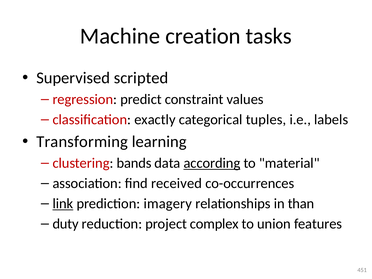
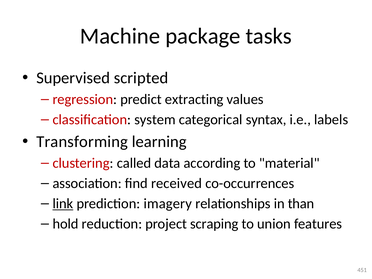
creation: creation -> package
constraint: constraint -> extracting
exactly: exactly -> system
tuples: tuples -> syntax
bands: bands -> called
according underline: present -> none
duty: duty -> hold
complex: complex -> scraping
